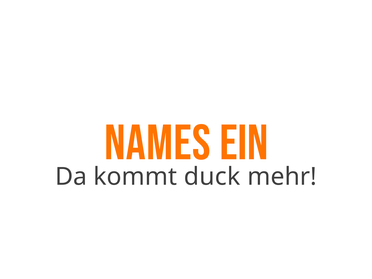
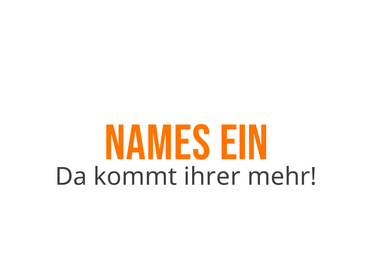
duck: duck -> ihrer
